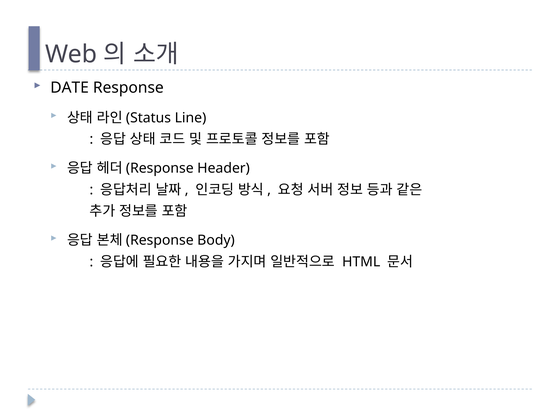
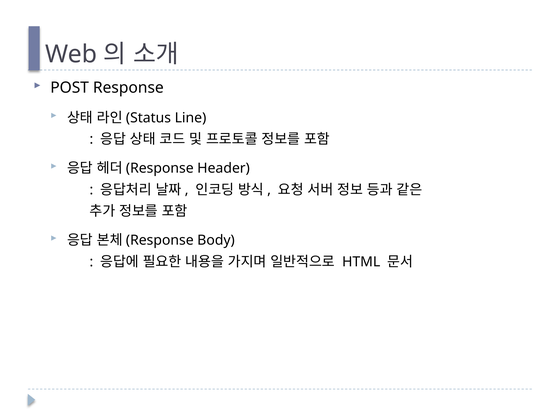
DATE: DATE -> POST
